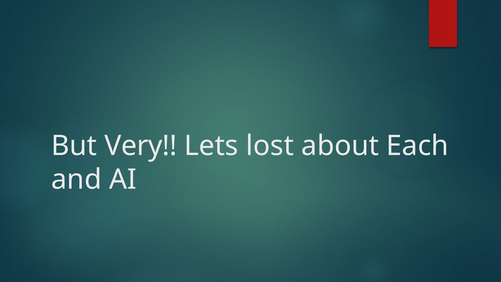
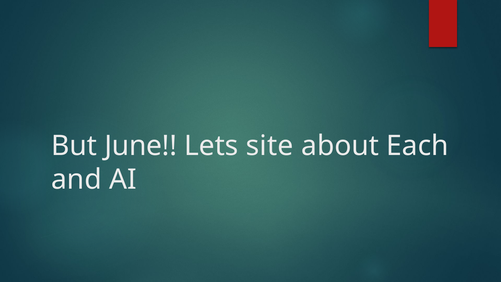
Very: Very -> June
lost: lost -> site
